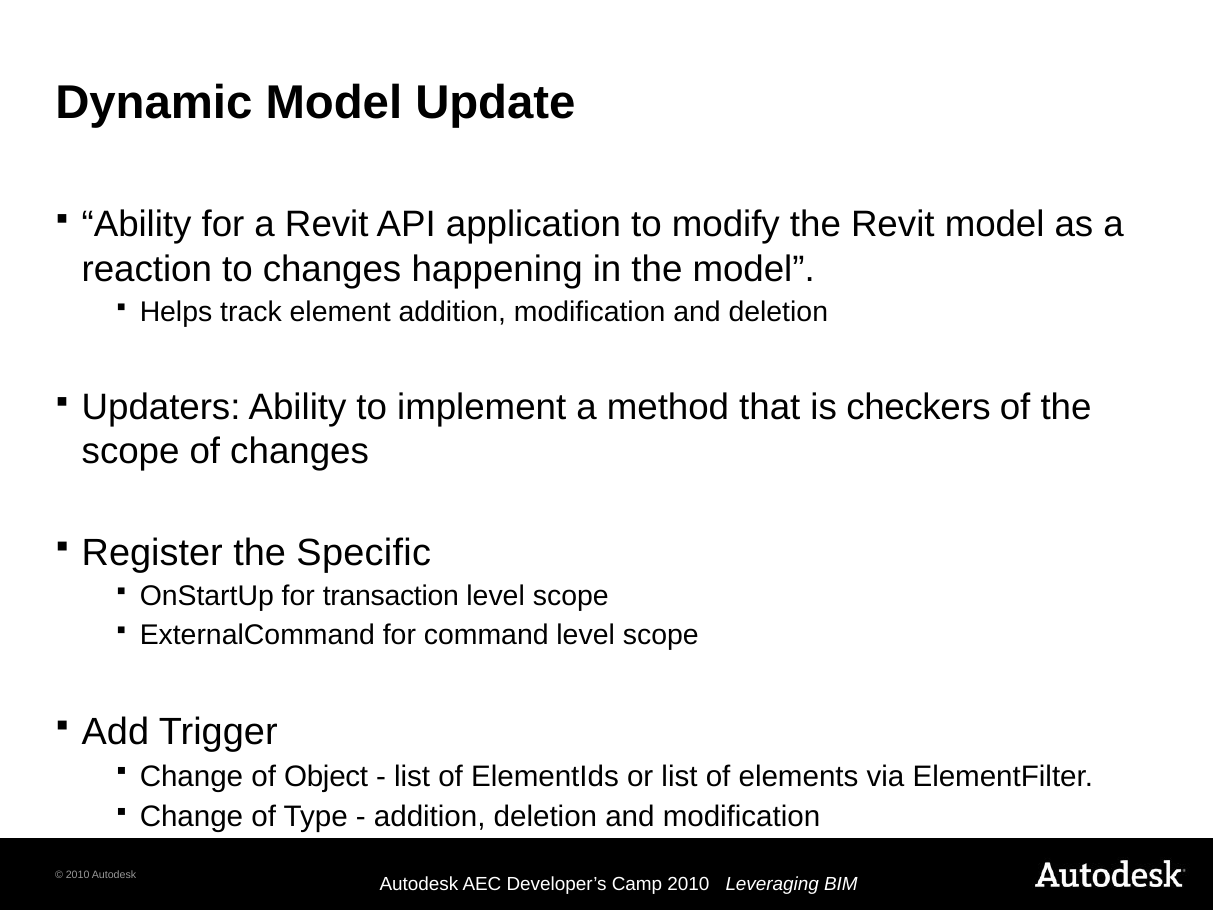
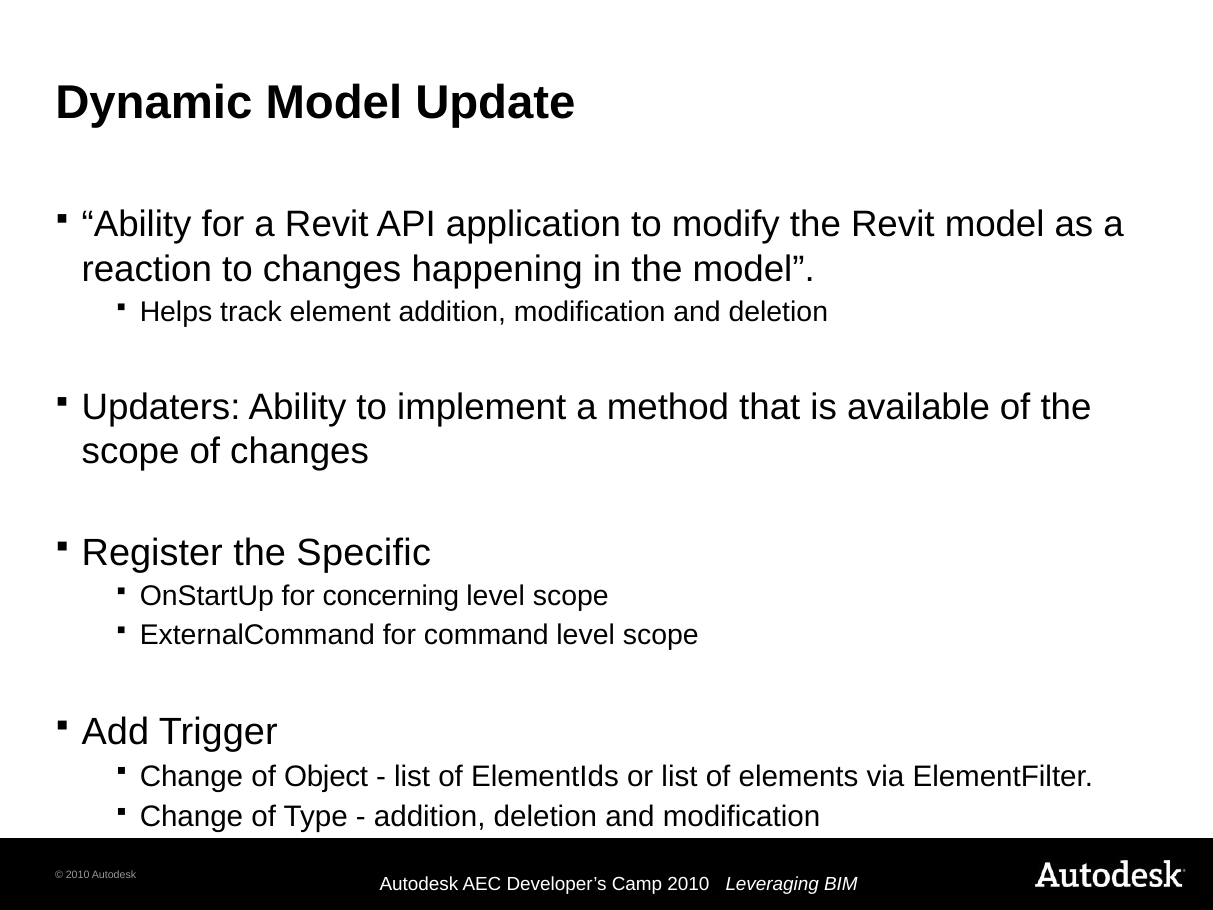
checkers: checkers -> available
transaction: transaction -> concerning
